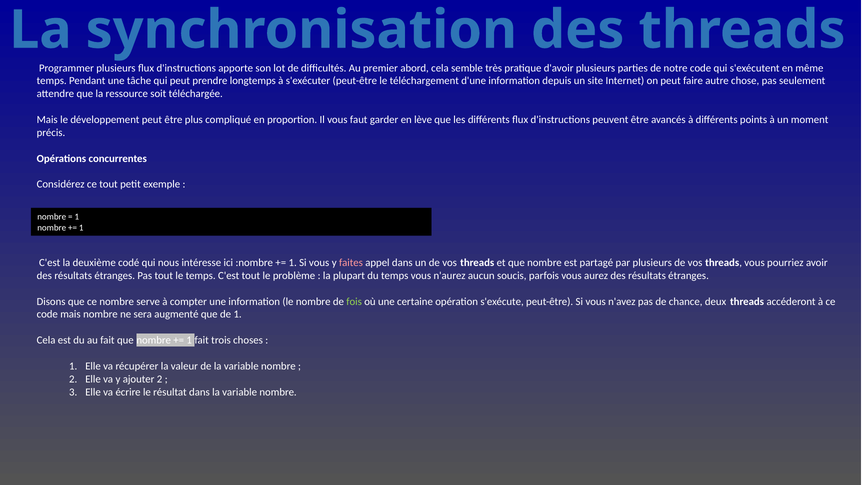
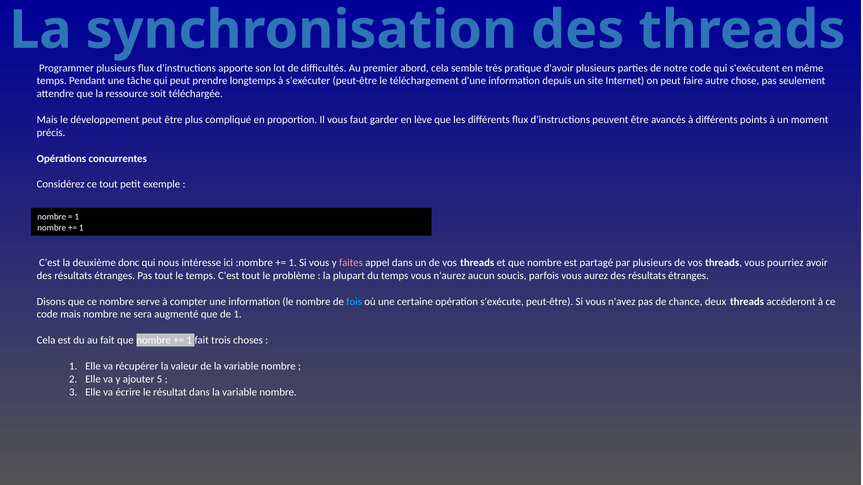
codé: codé -> donc
fois colour: light green -> light blue
ajouter 2: 2 -> 5
